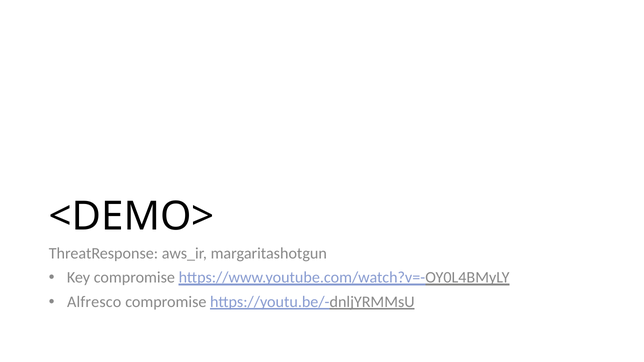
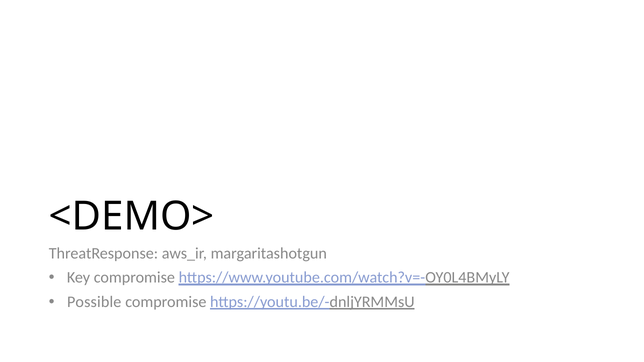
Alfresco: Alfresco -> Possible
